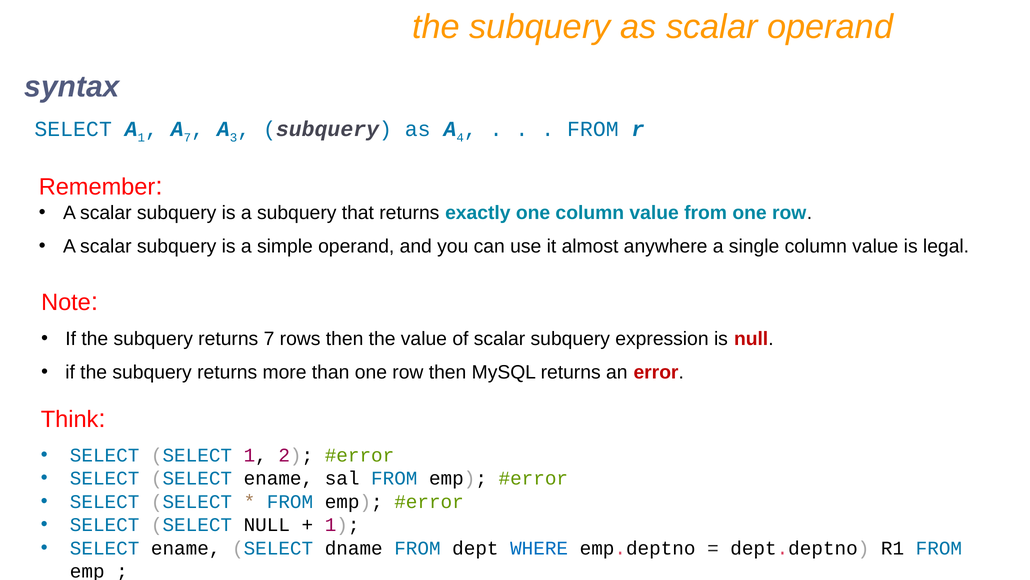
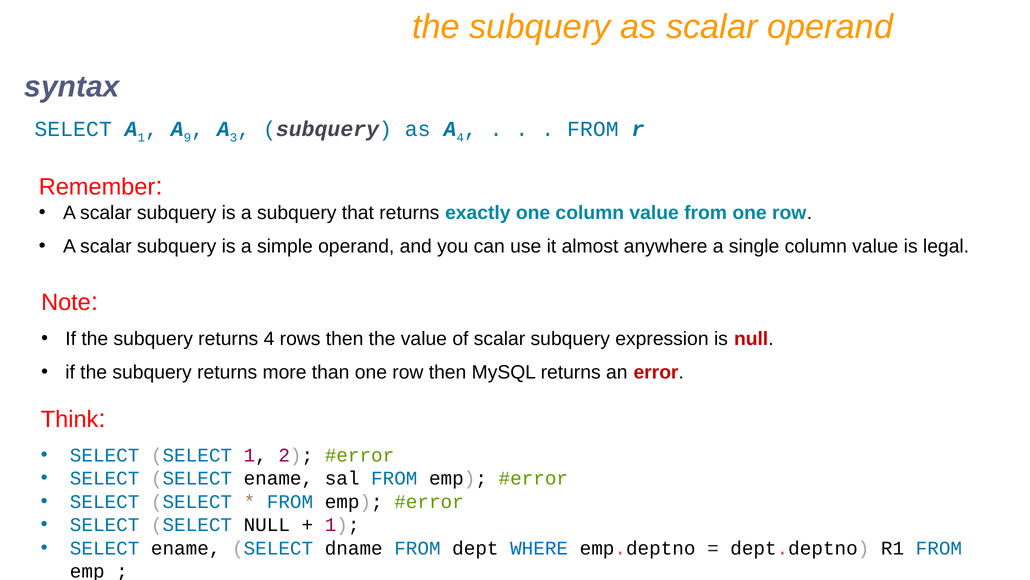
A 7: 7 -> 9
returns 7: 7 -> 4
